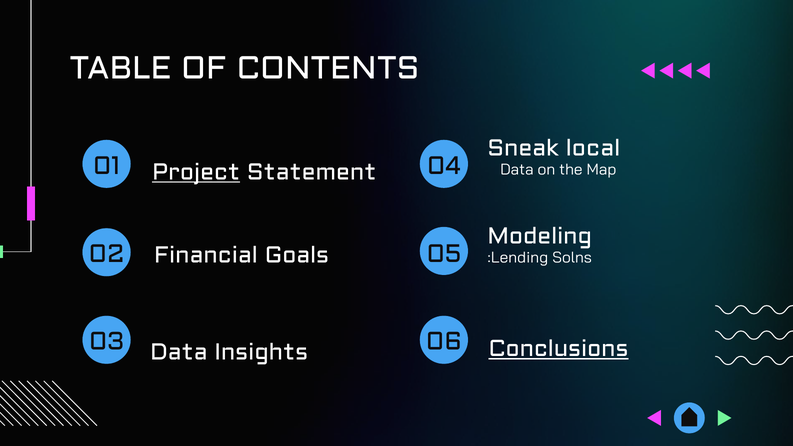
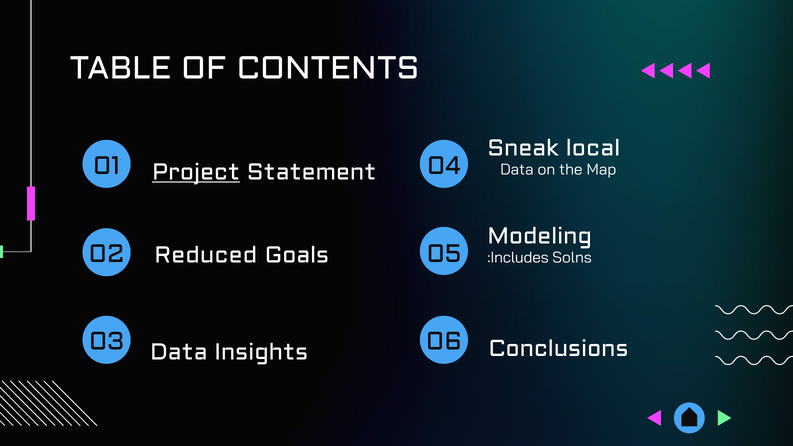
Financial: Financial -> Reduced
:Lending: :Lending -> :Includes
Conclusions underline: present -> none
